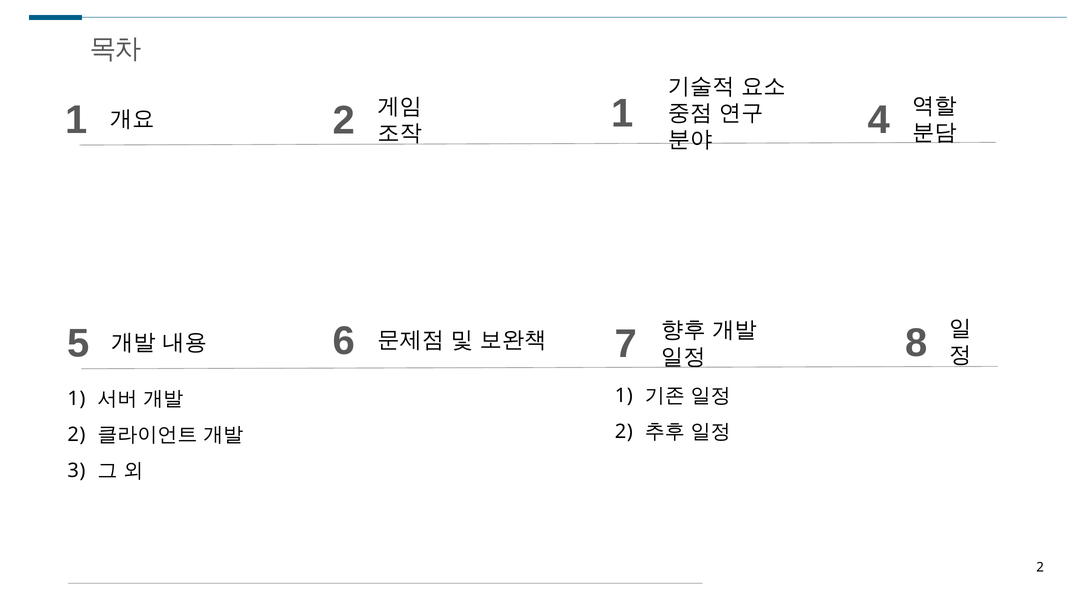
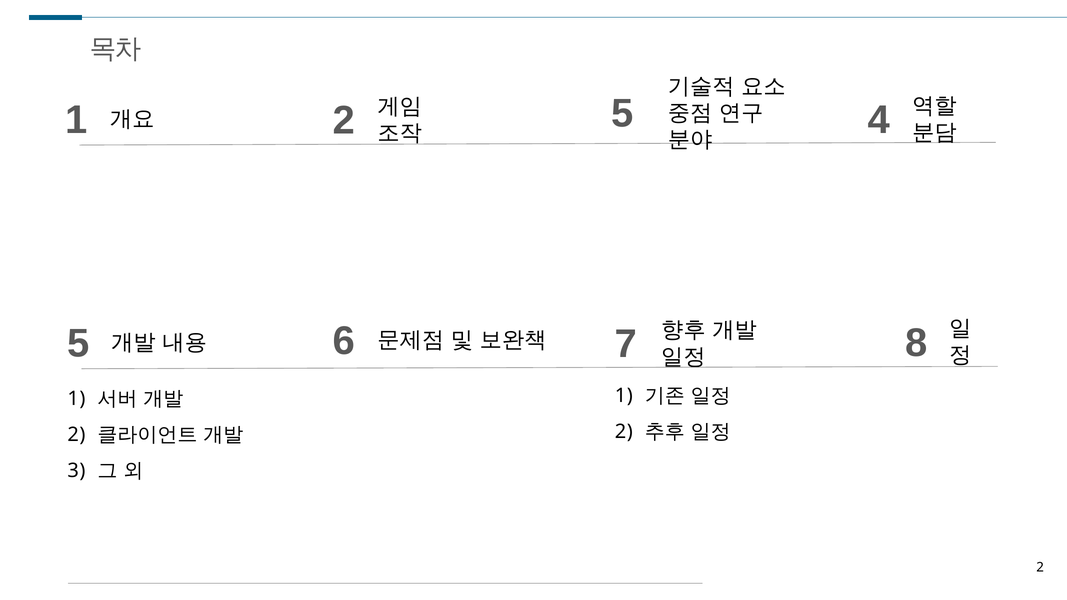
1 at (622, 114): 1 -> 5
